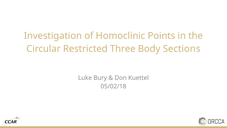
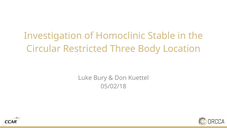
Points: Points -> Stable
Sections: Sections -> Location
